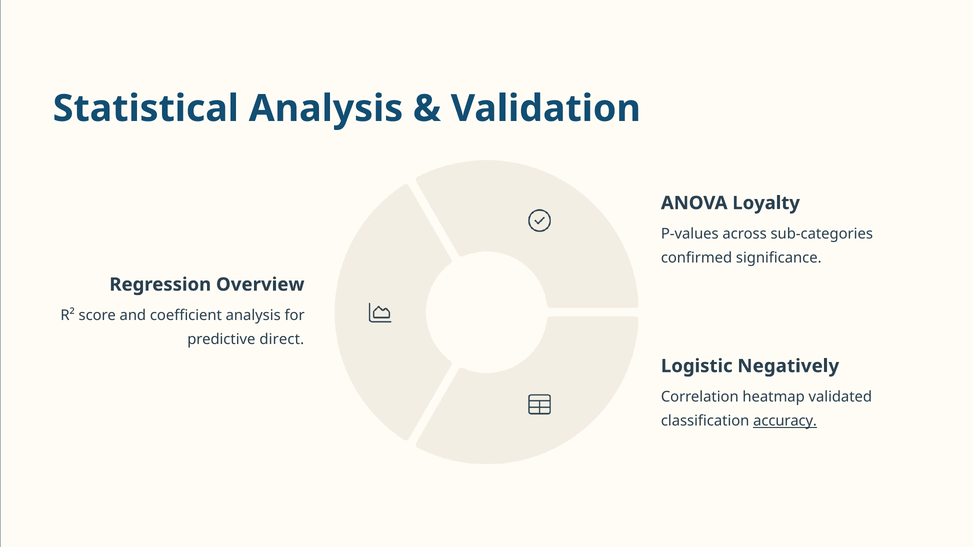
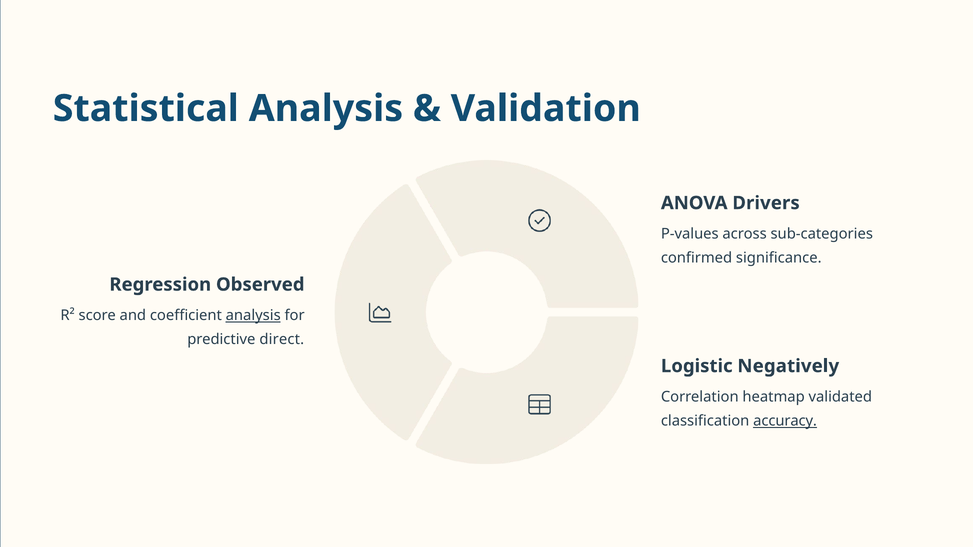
Loyalty: Loyalty -> Drivers
Overview: Overview -> Observed
analysis at (253, 316) underline: none -> present
